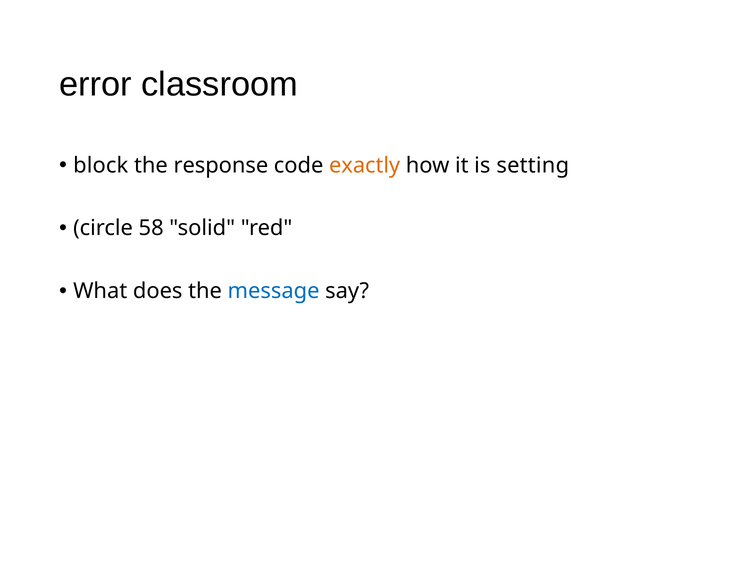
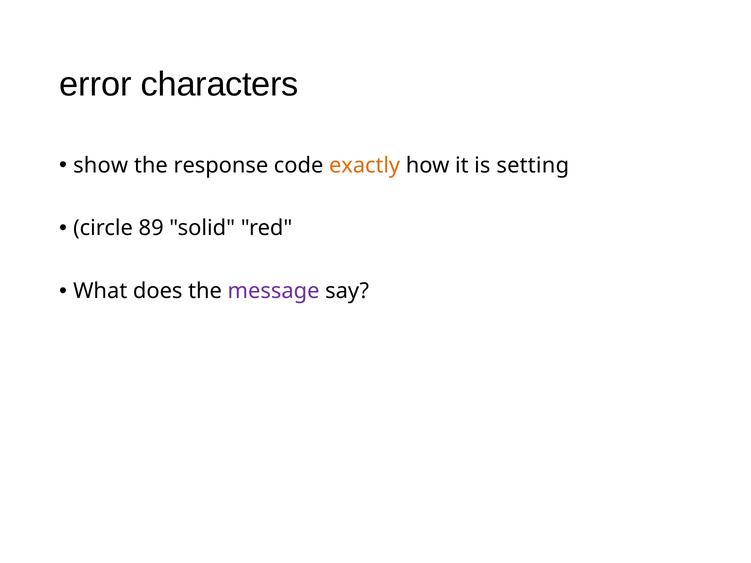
classroom: classroom -> characters
block: block -> show
58: 58 -> 89
message colour: blue -> purple
